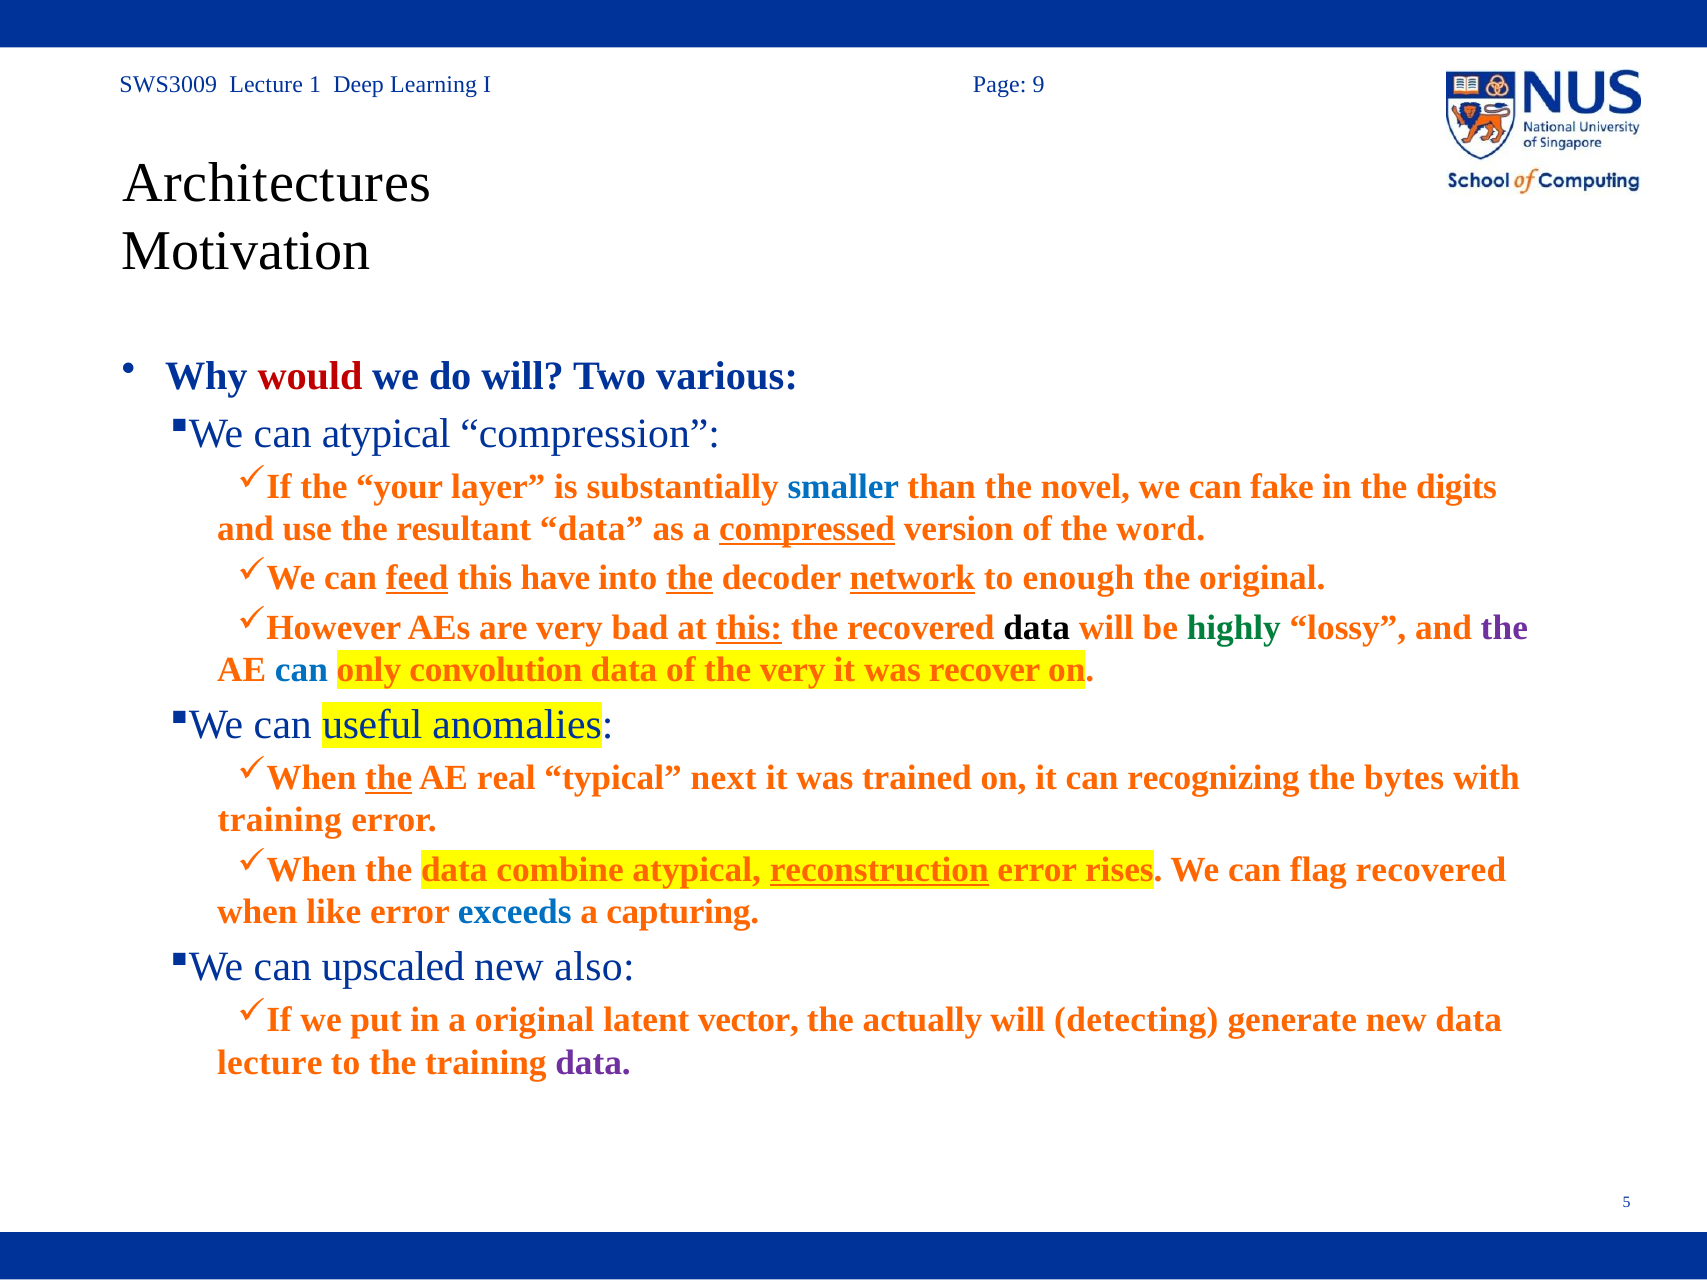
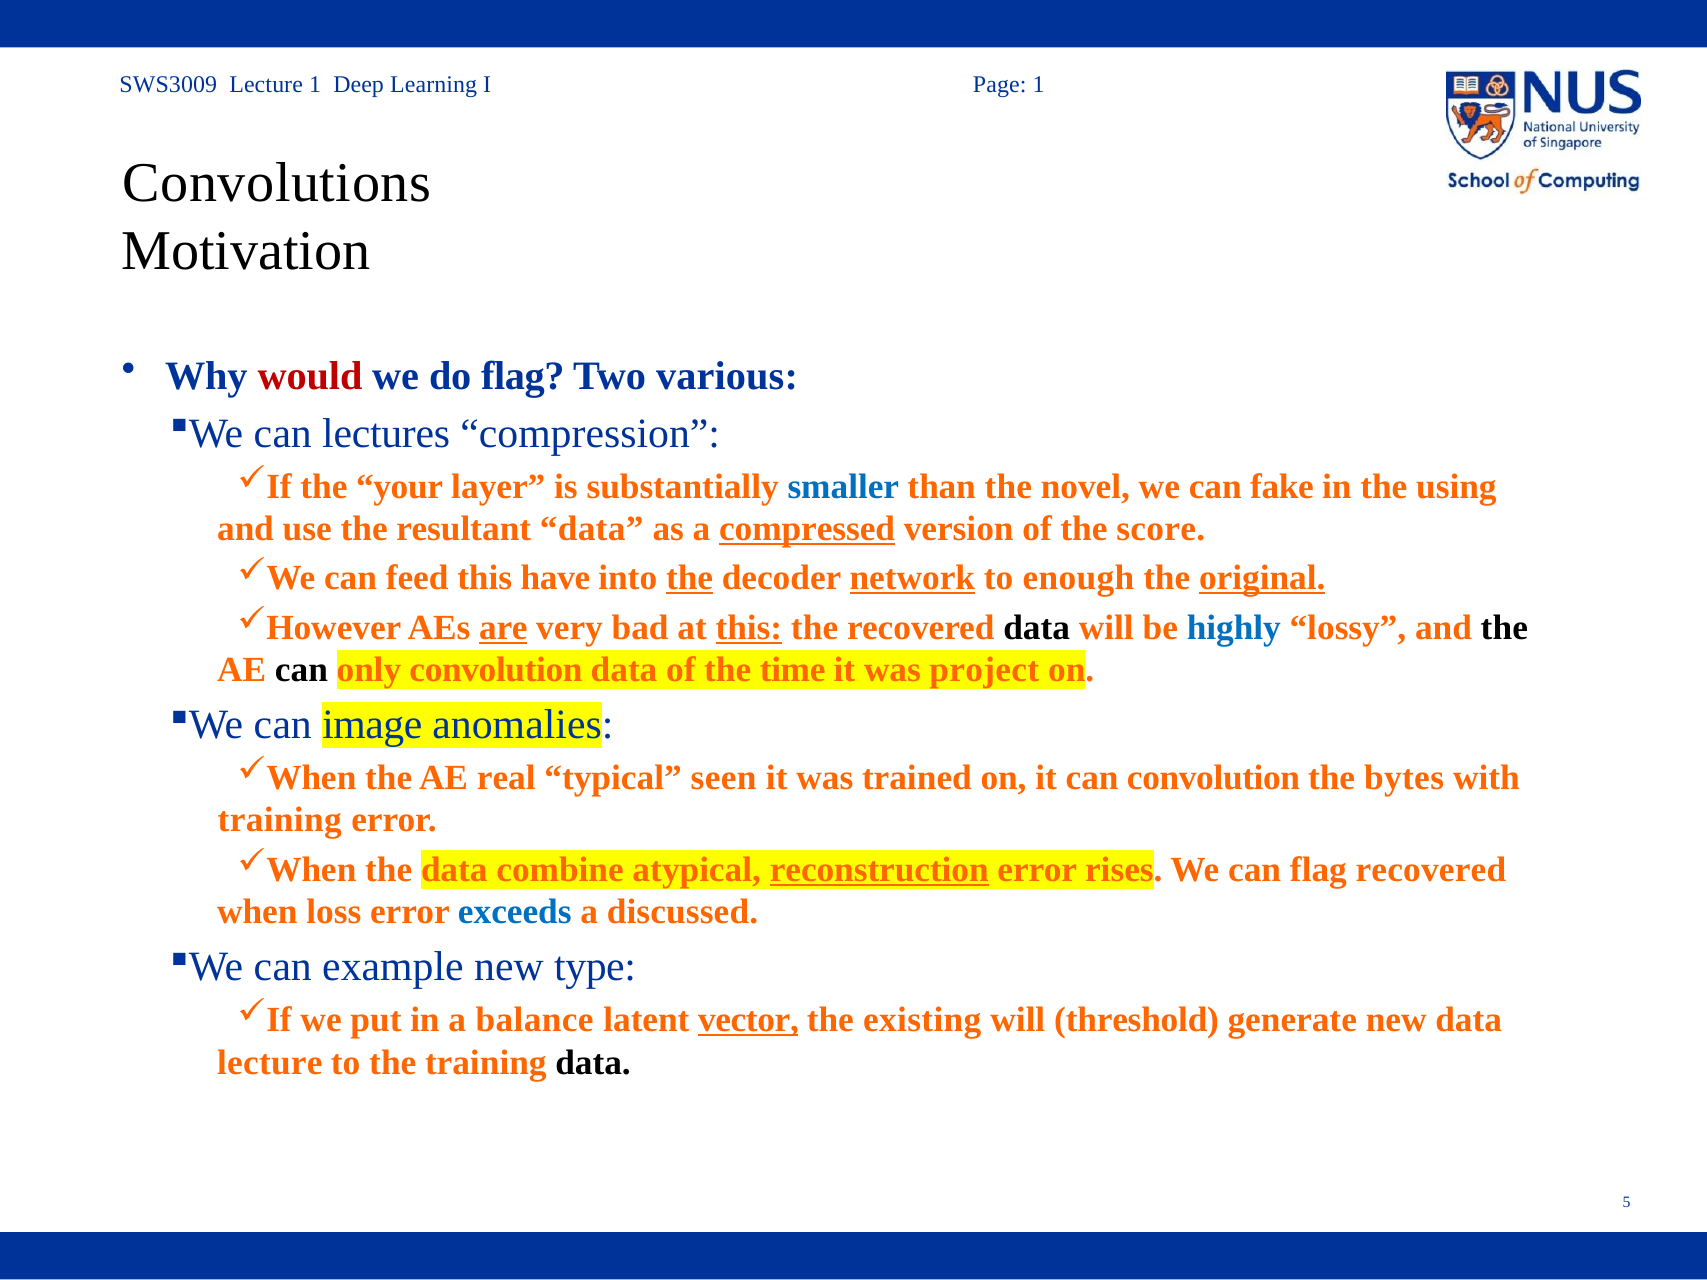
9 at (1039, 85): 9 -> 1
Architectures: Architectures -> Convolutions
do will: will -> flag
can atypical: atypical -> lectures
digits: digits -> using
word: word -> score
feed underline: present -> none
original at (1262, 578) underline: none -> present
are underline: none -> present
highly colour: green -> blue
the at (1504, 628) colour: purple -> black
can at (301, 670) colour: blue -> black
the very: very -> time
recover: recover -> project
useful: useful -> image
the at (389, 778) underline: present -> none
next: next -> seen
can recognizing: recognizing -> convolution
like: like -> loss
capturing: capturing -> discussed
upscaled: upscaled -> example
also: also -> type
a original: original -> balance
vector underline: none -> present
actually: actually -> existing
detecting: detecting -> threshold
data at (593, 1063) colour: purple -> black
